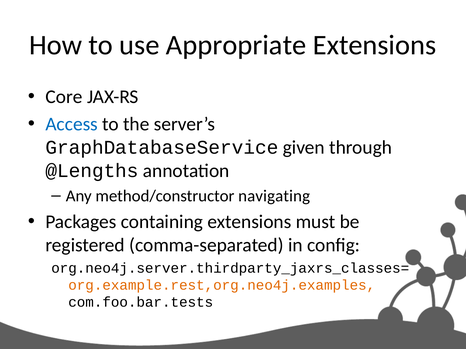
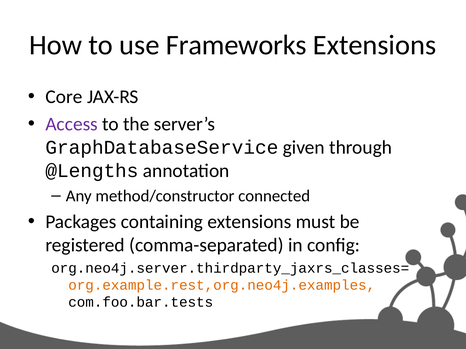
Appropriate: Appropriate -> Frameworks
Access colour: blue -> purple
navigating: navigating -> connected
